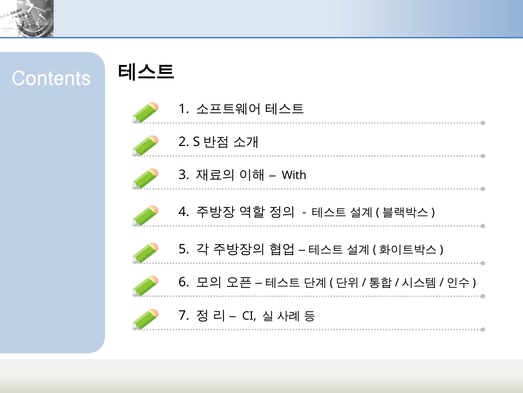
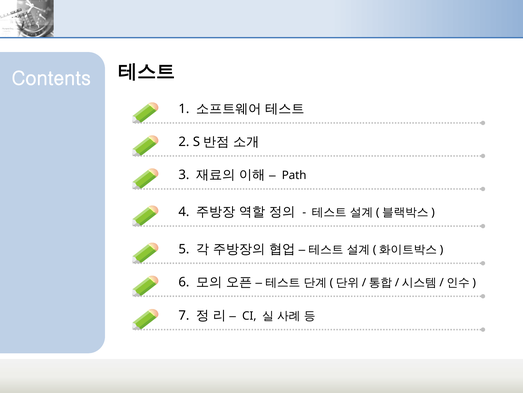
With: With -> Path
